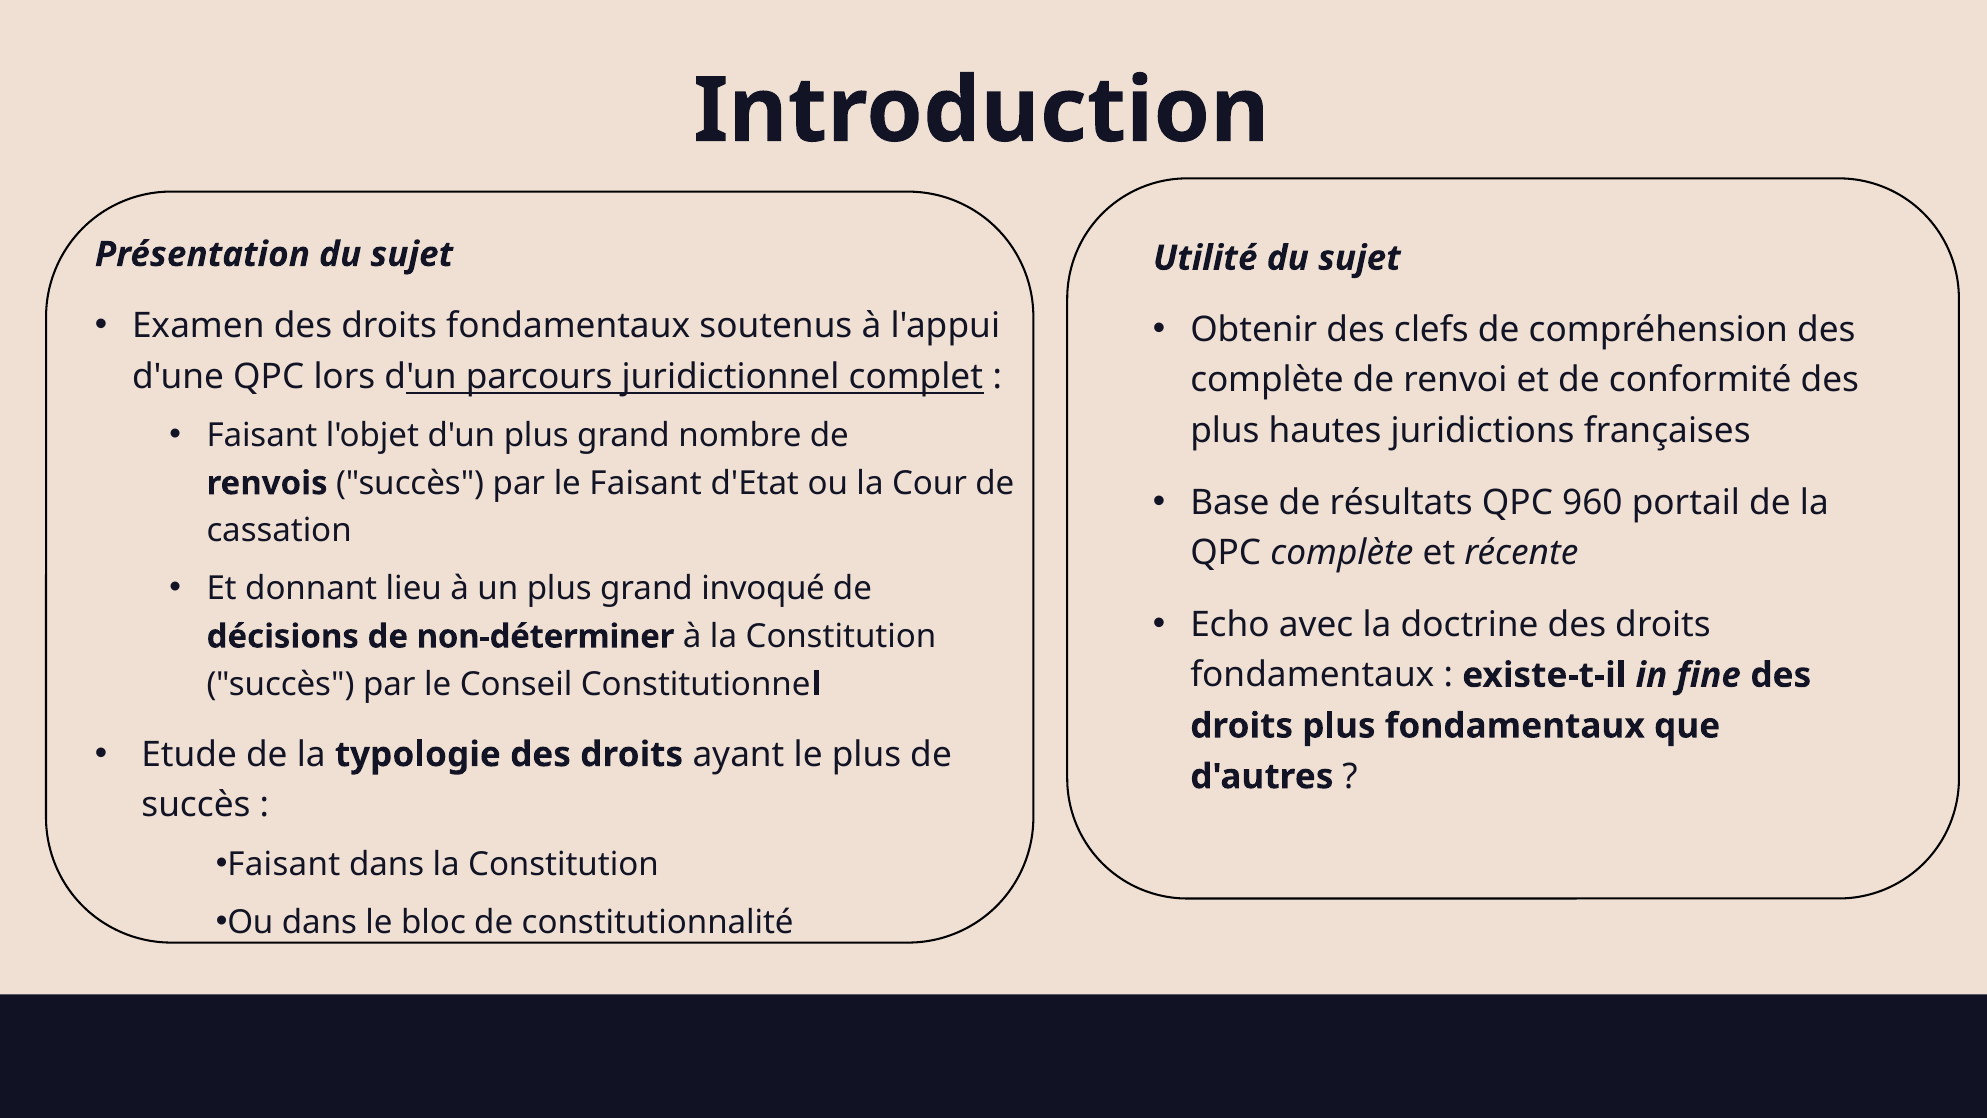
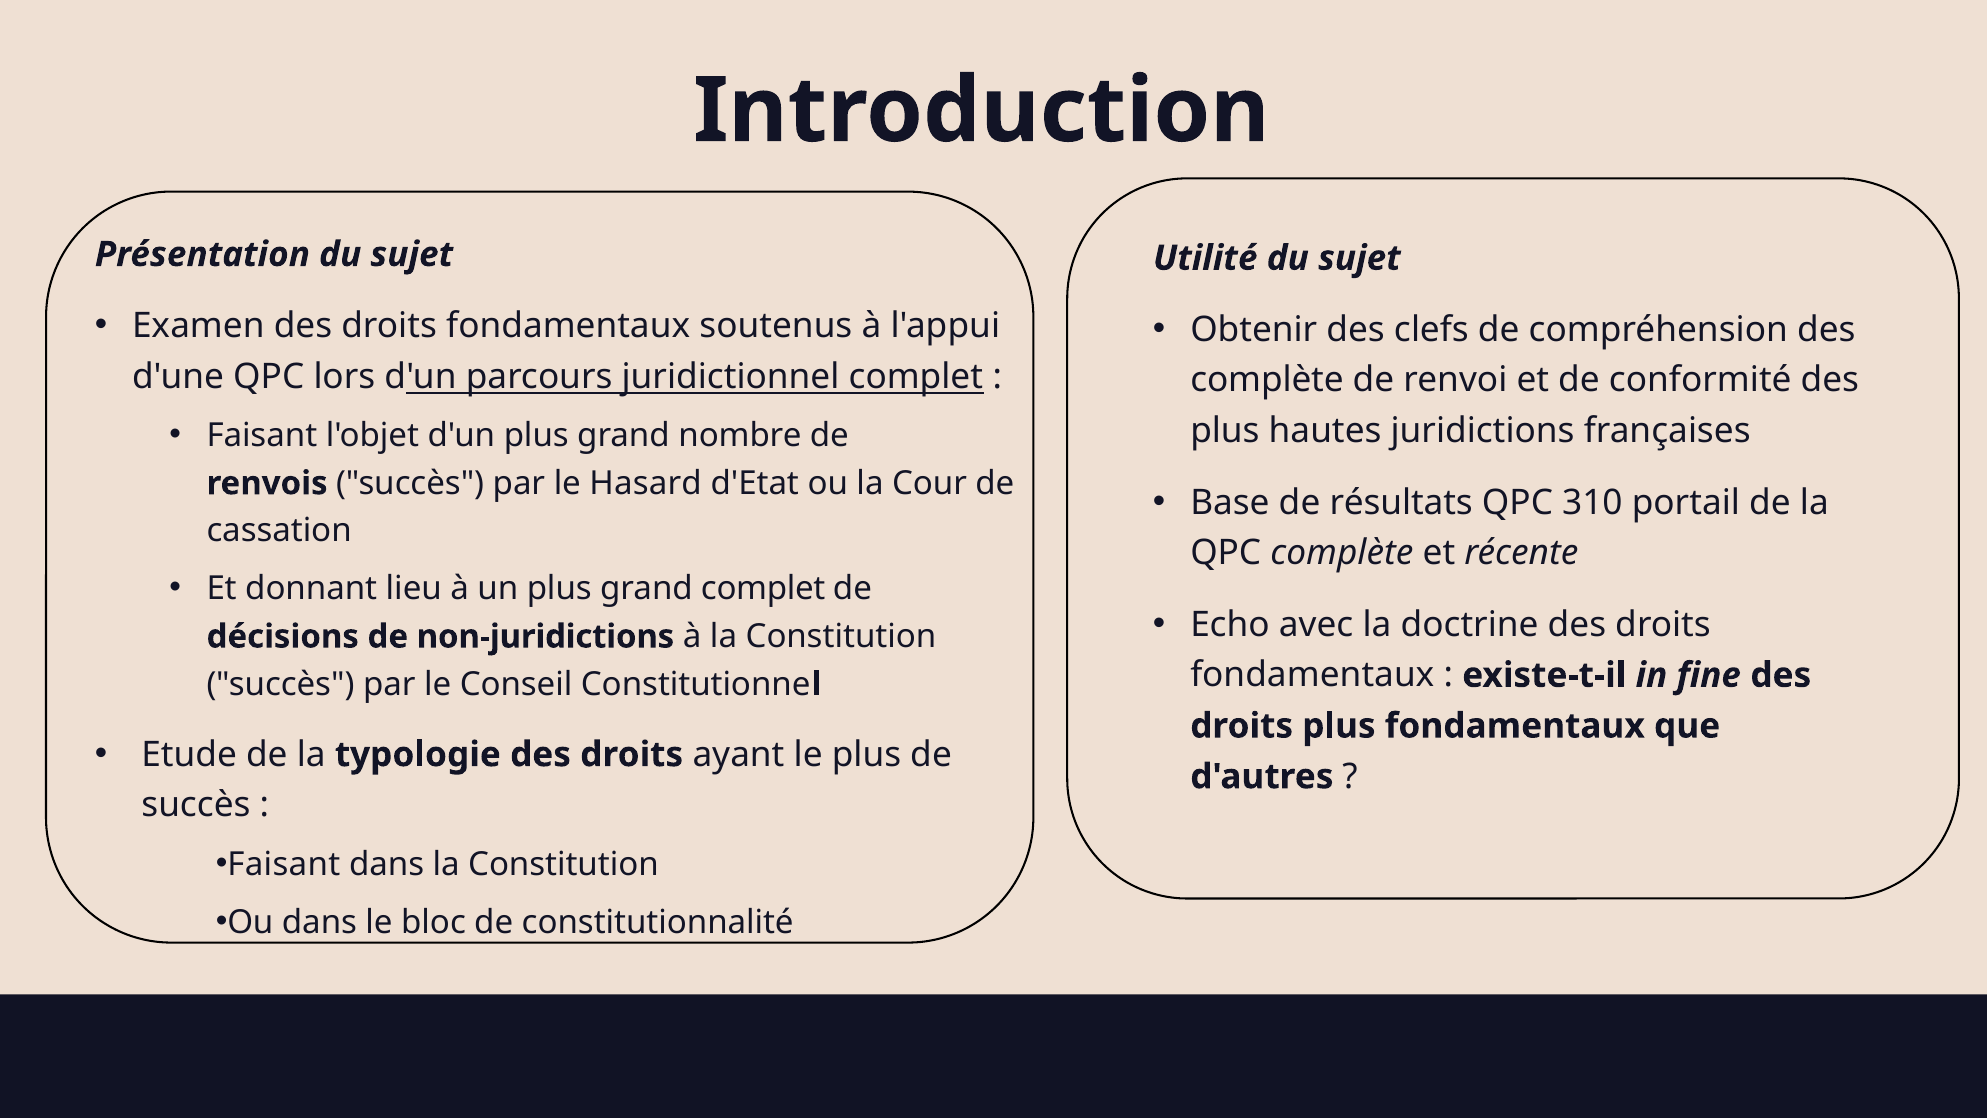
le Faisant: Faisant -> Hasard
960: 960 -> 310
grand invoqué: invoqué -> complet
non-déterminer: non-déterminer -> non-juridictions
